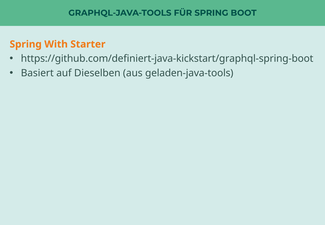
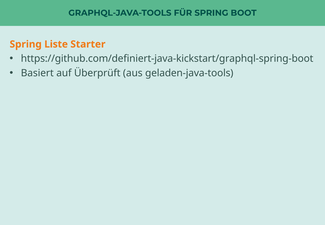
With: With -> Liste
Dieselben: Dieselben -> Überprüft
